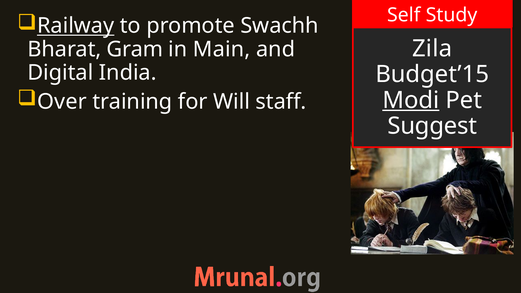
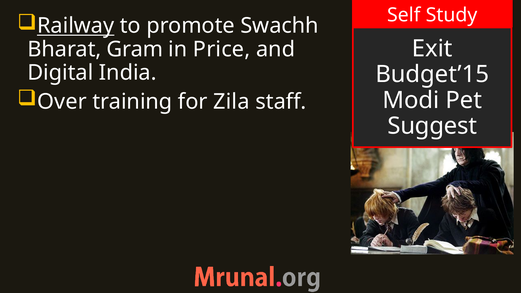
Zila: Zila -> Exit
Main: Main -> Price
Will: Will -> Zila
Modi underline: present -> none
